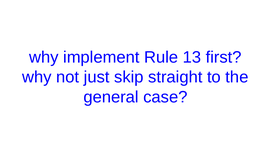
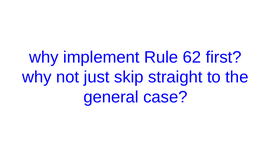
13: 13 -> 62
